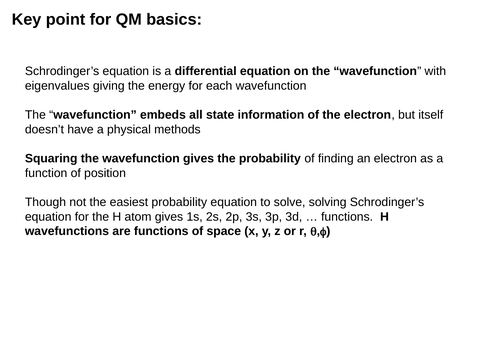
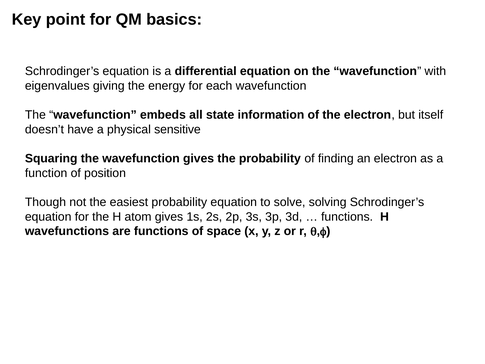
methods: methods -> sensitive
